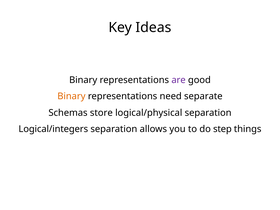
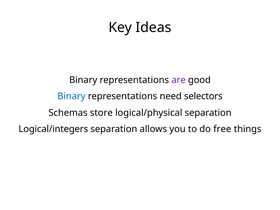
Binary at (71, 96) colour: orange -> blue
separate: separate -> selectors
step: step -> free
